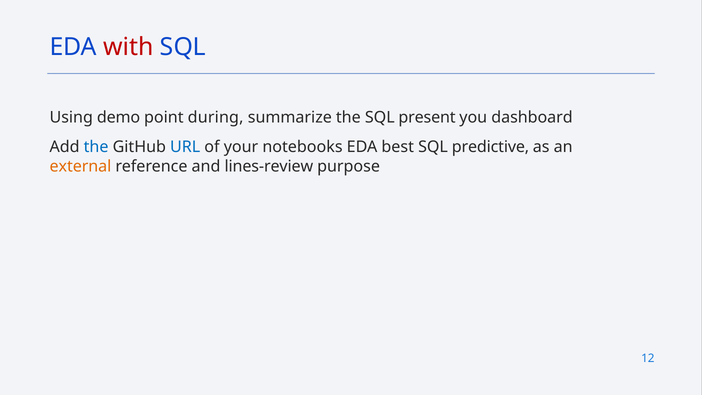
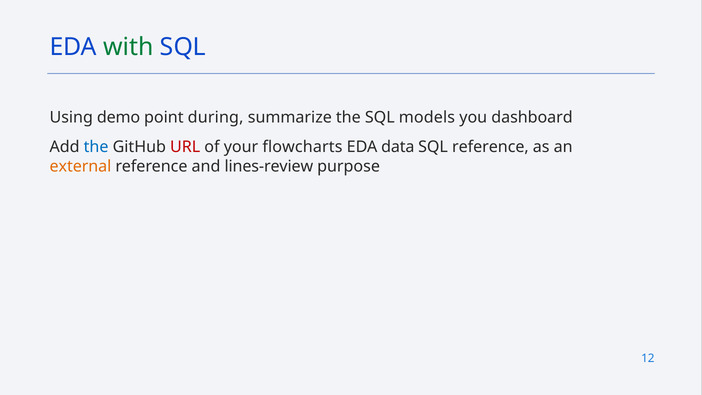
with colour: red -> green
present: present -> models
URL colour: blue -> red
notebooks: notebooks -> flowcharts
best: best -> data
SQL predictive: predictive -> reference
